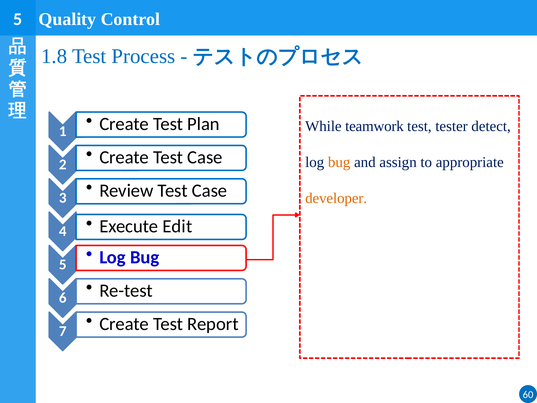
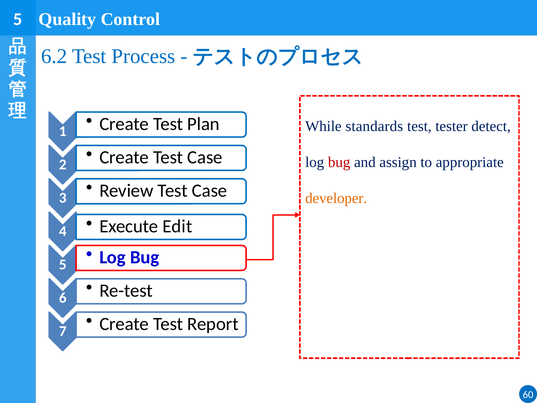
1.8: 1.8 -> 6.2
teamwork: teamwork -> standards
bug at (339, 162) colour: orange -> red
